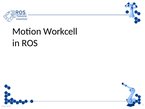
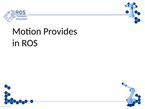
Workcell: Workcell -> Provides
